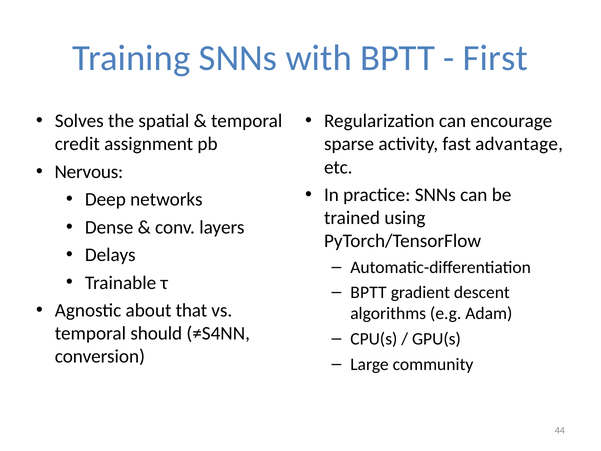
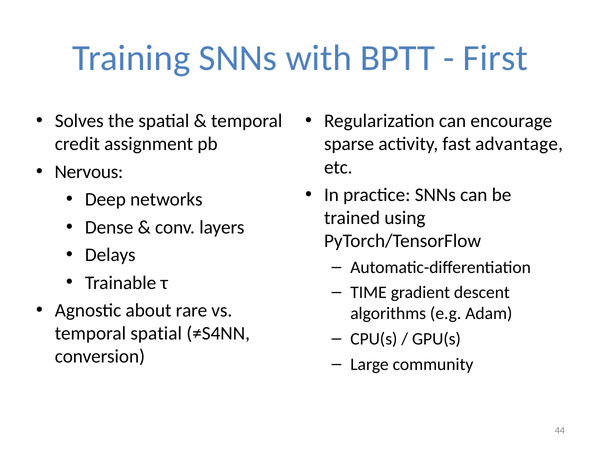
BPTT at (368, 292): BPTT -> TIME
that: that -> rare
temporal should: should -> spatial
